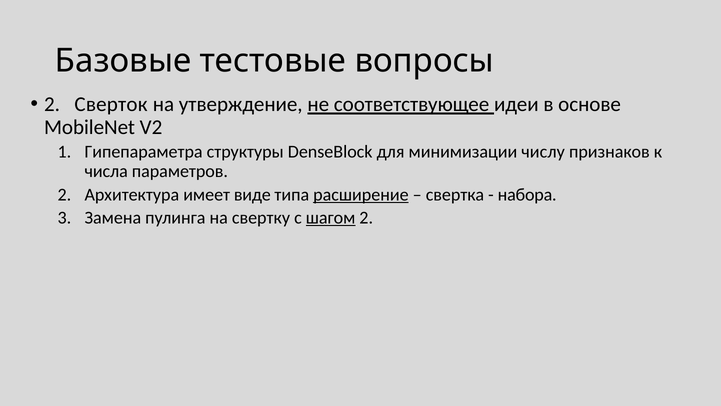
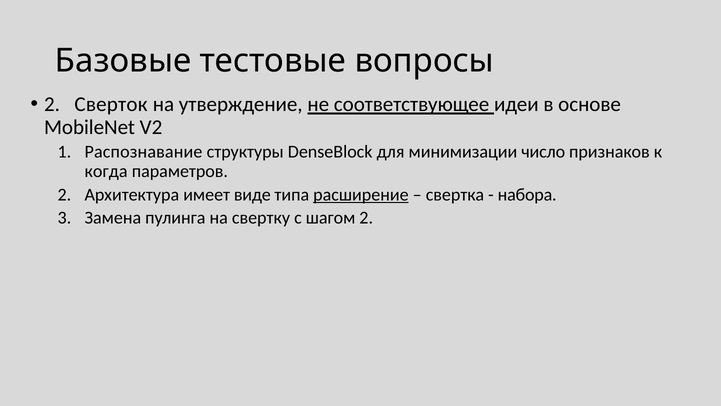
Гипепараметра: Гипепараметра -> Распознавание
числу: числу -> число
числа: числа -> когда
шагом underline: present -> none
